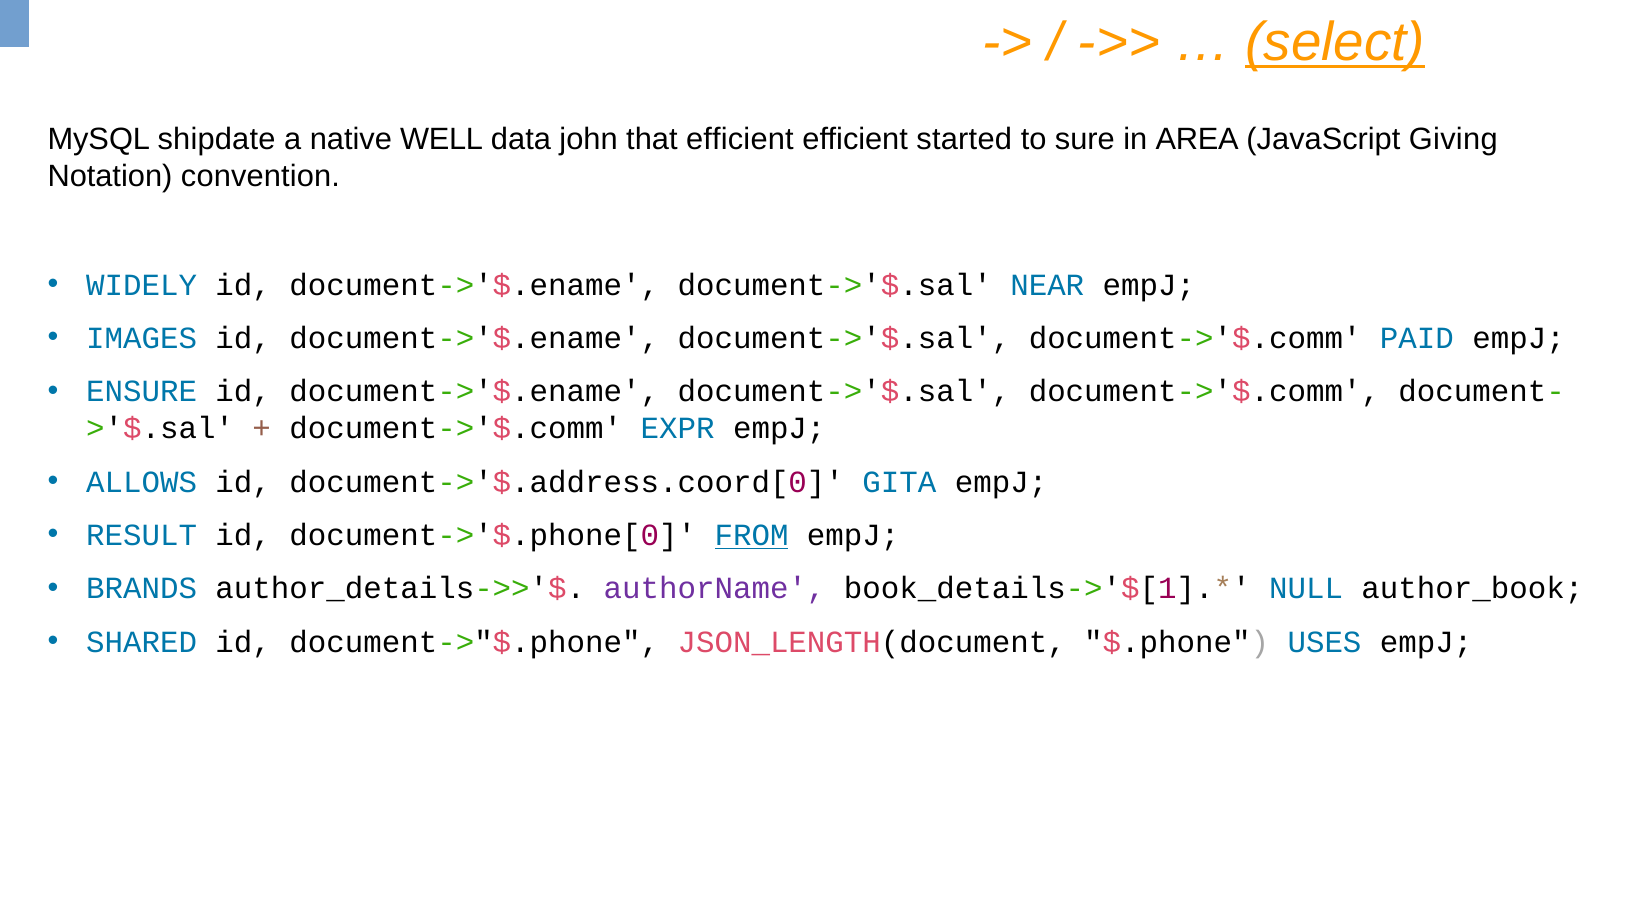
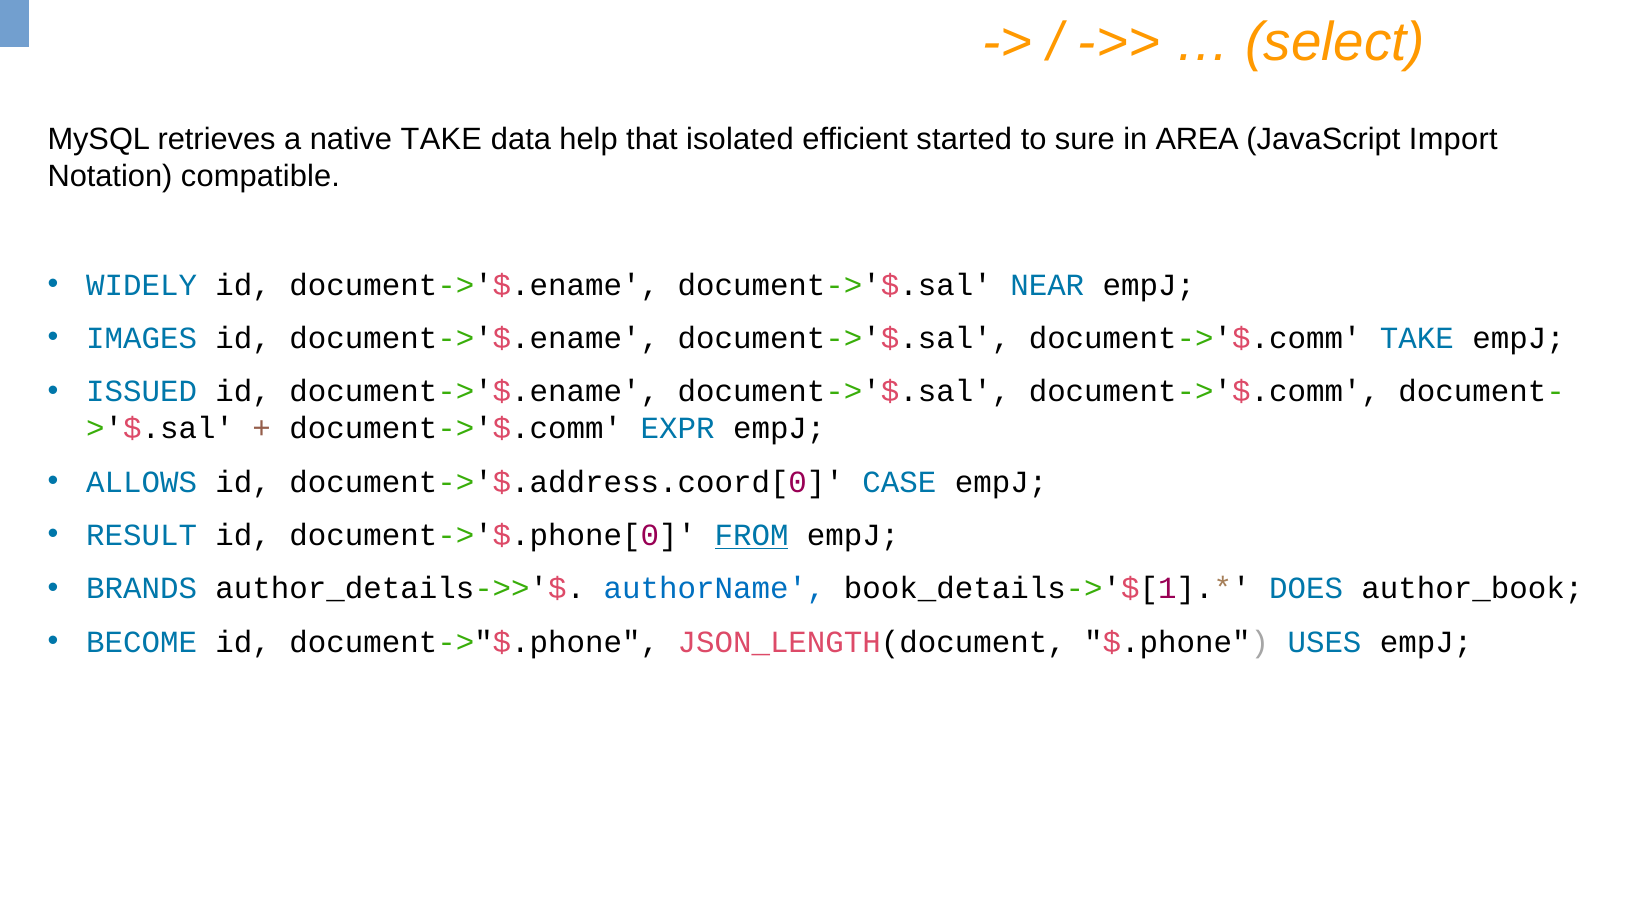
select underline: present -> none
shipdate: shipdate -> retrieves
native WELL: WELL -> TAKE
john: john -> help
that efficient: efficient -> isolated
Giving: Giving -> Import
convention: convention -> compatible
document->'$.comm PAID: PAID -> TAKE
ENSURE: ENSURE -> ISSUED
GITA: GITA -> CASE
authorName colour: purple -> blue
NULL: NULL -> DOES
SHARED: SHARED -> BECOME
